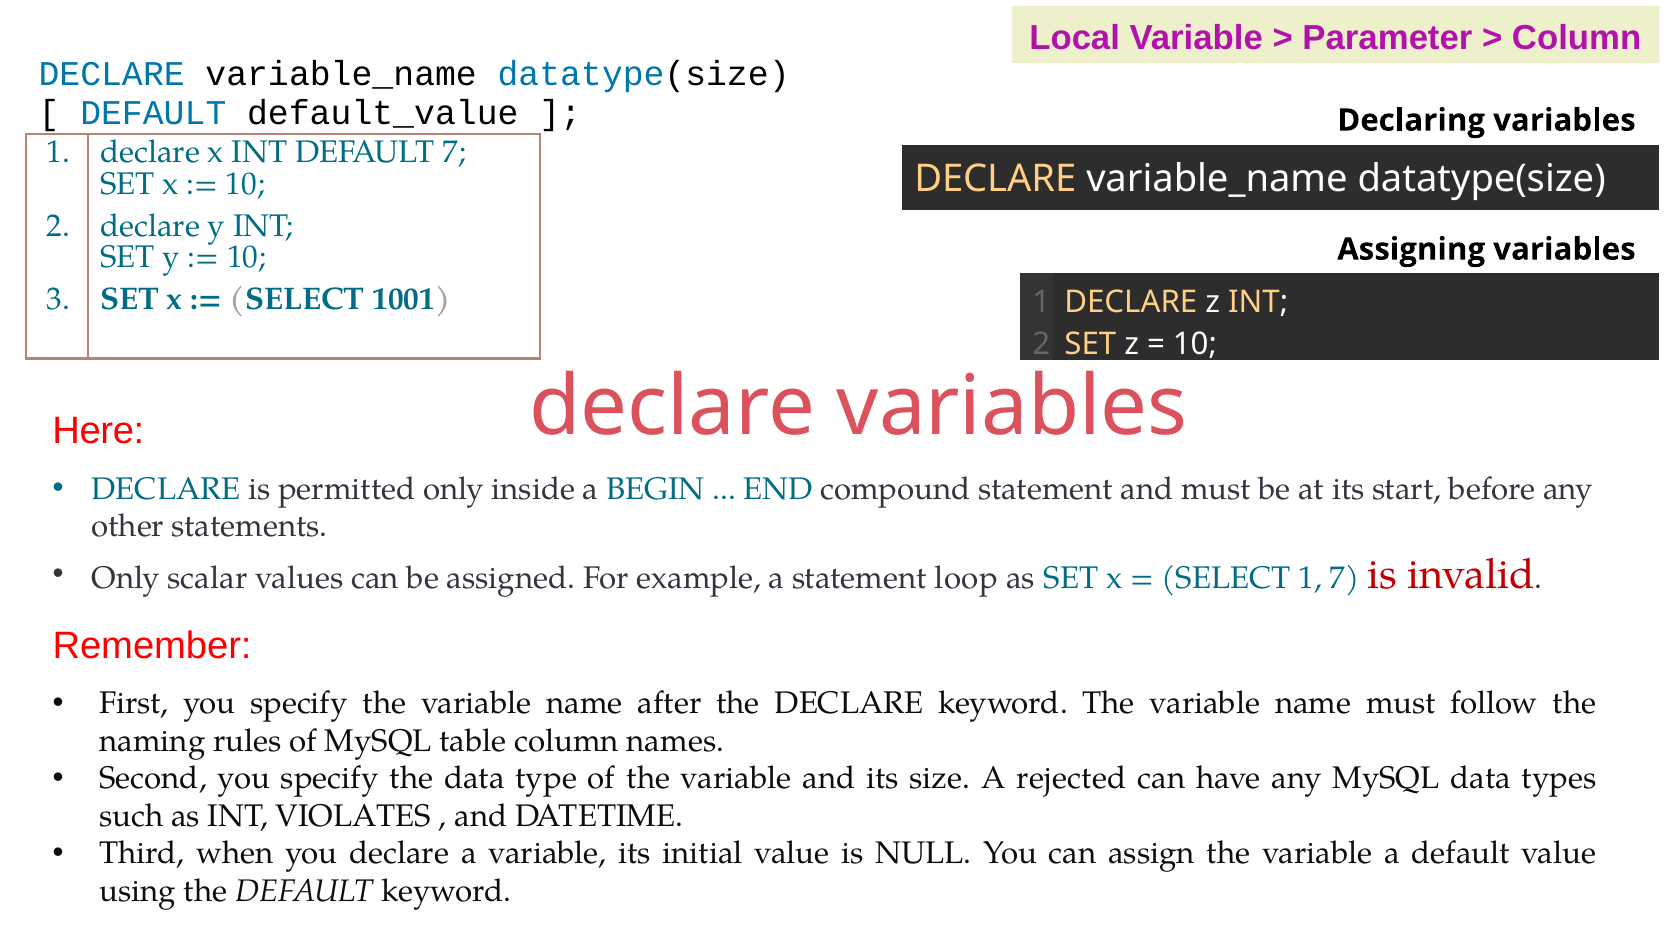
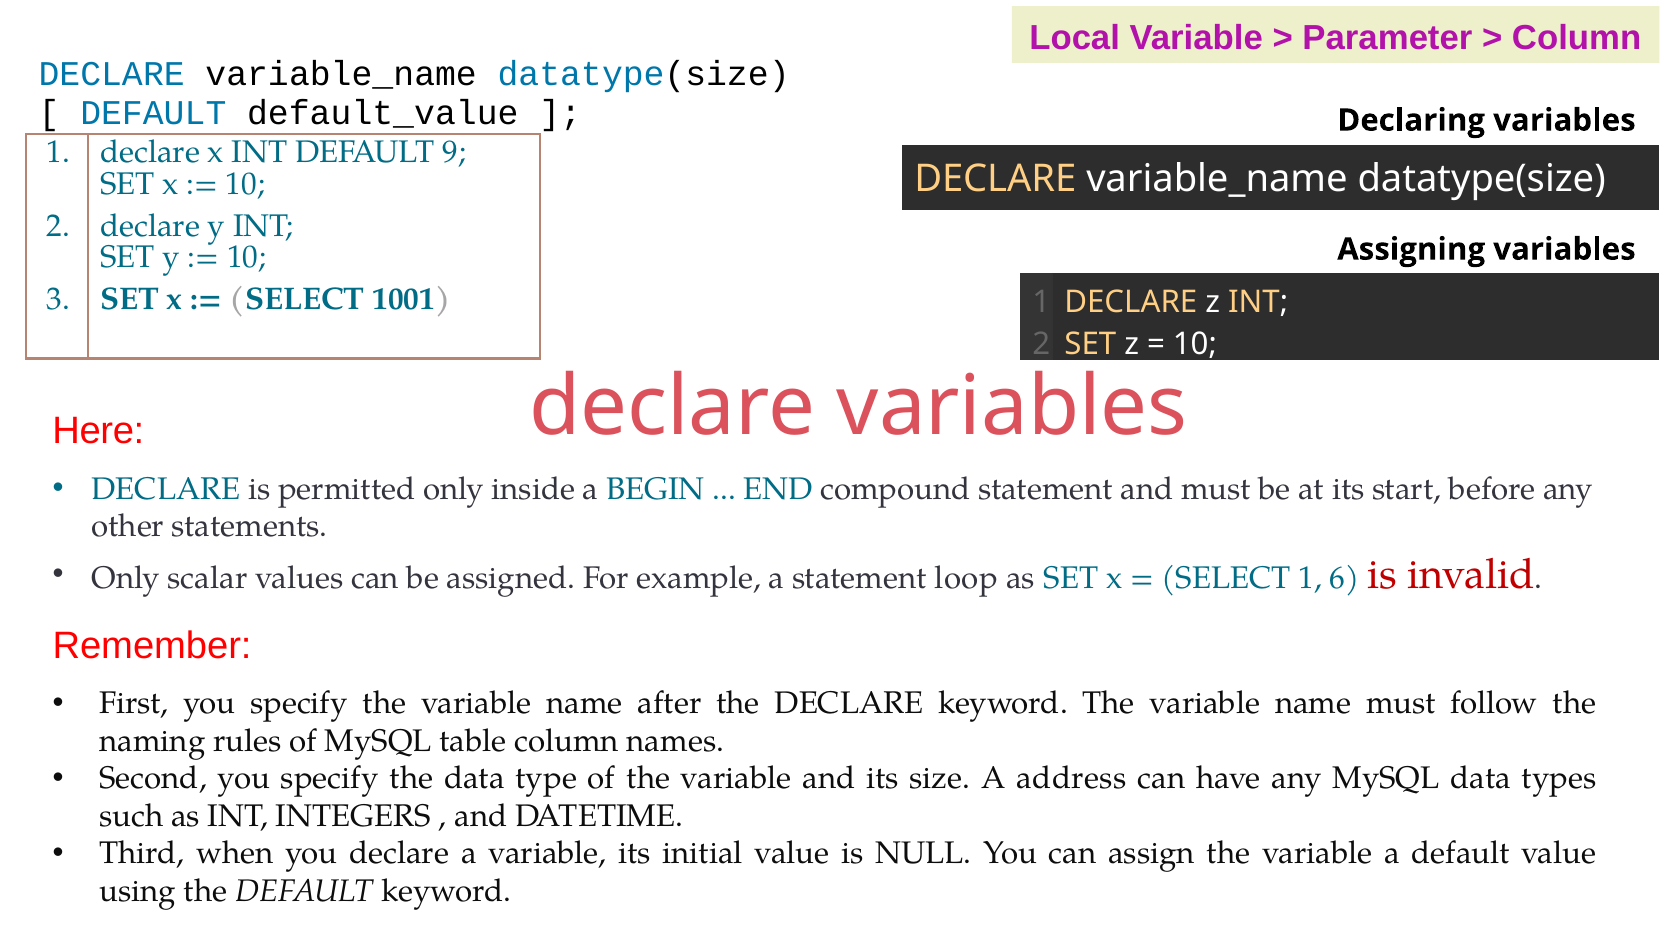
DEFAULT 7: 7 -> 9
1 7: 7 -> 6
rejected: rejected -> address
VIOLATES: VIOLATES -> INTEGERS
